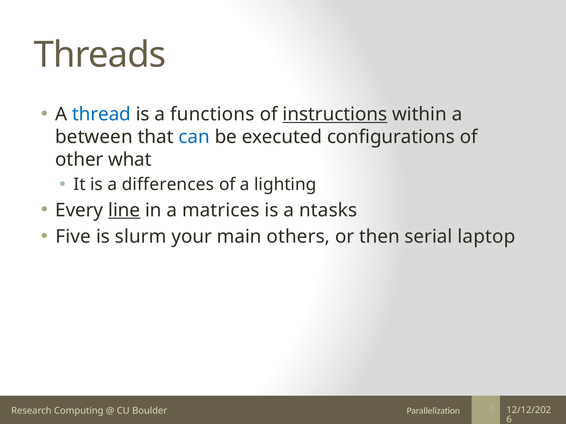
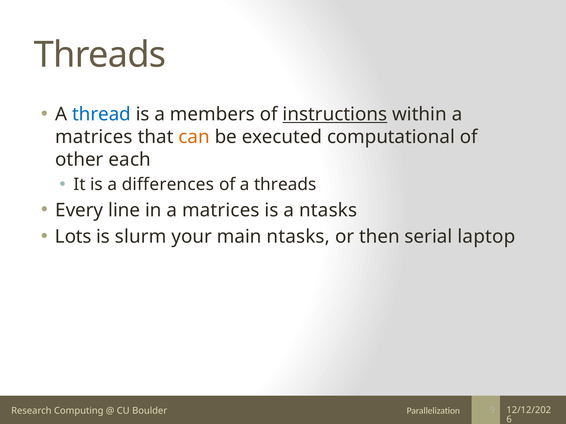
functions: functions -> members
between at (94, 137): between -> matrices
can colour: blue -> orange
configurations: configurations -> computational
what: what -> each
a lighting: lighting -> threads
line underline: present -> none
Five: Five -> Lots
main others: others -> ntasks
